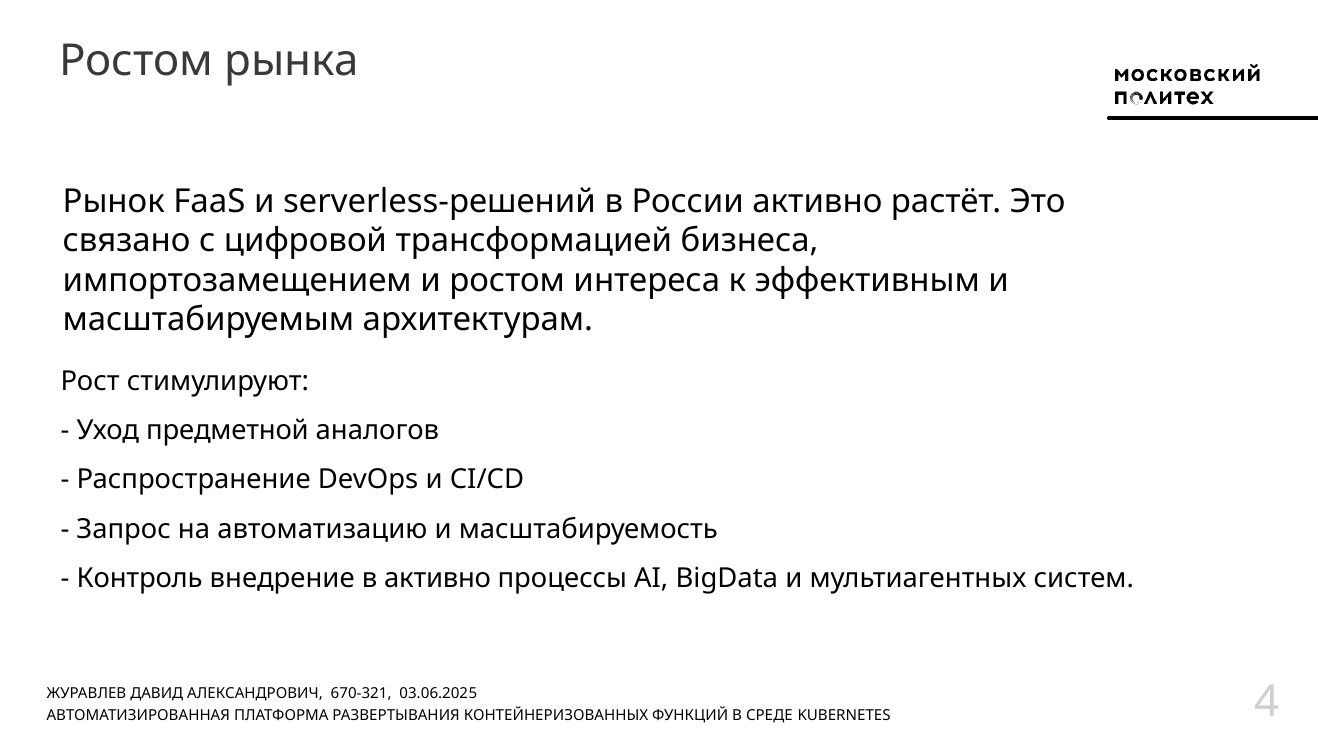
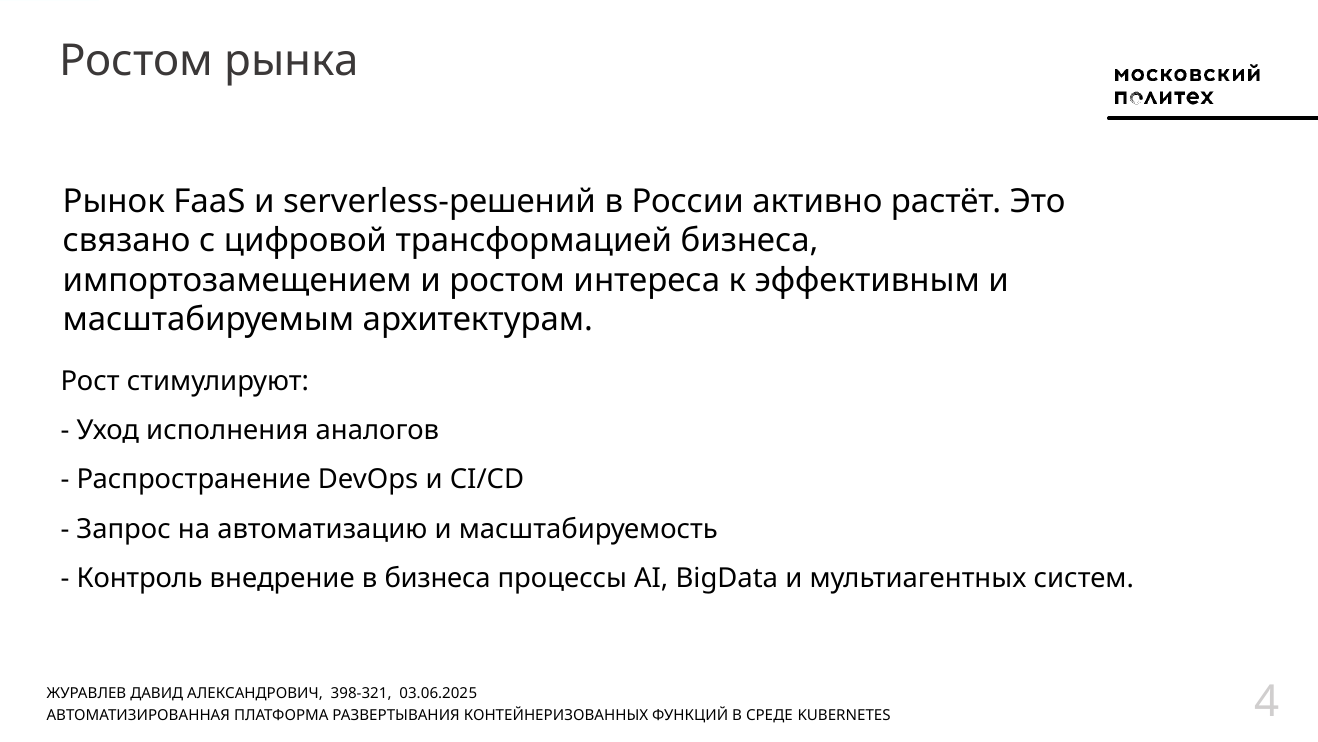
предметной: предметной -> исполнения
в активно: активно -> бизнеса
670-321: 670-321 -> 398-321
